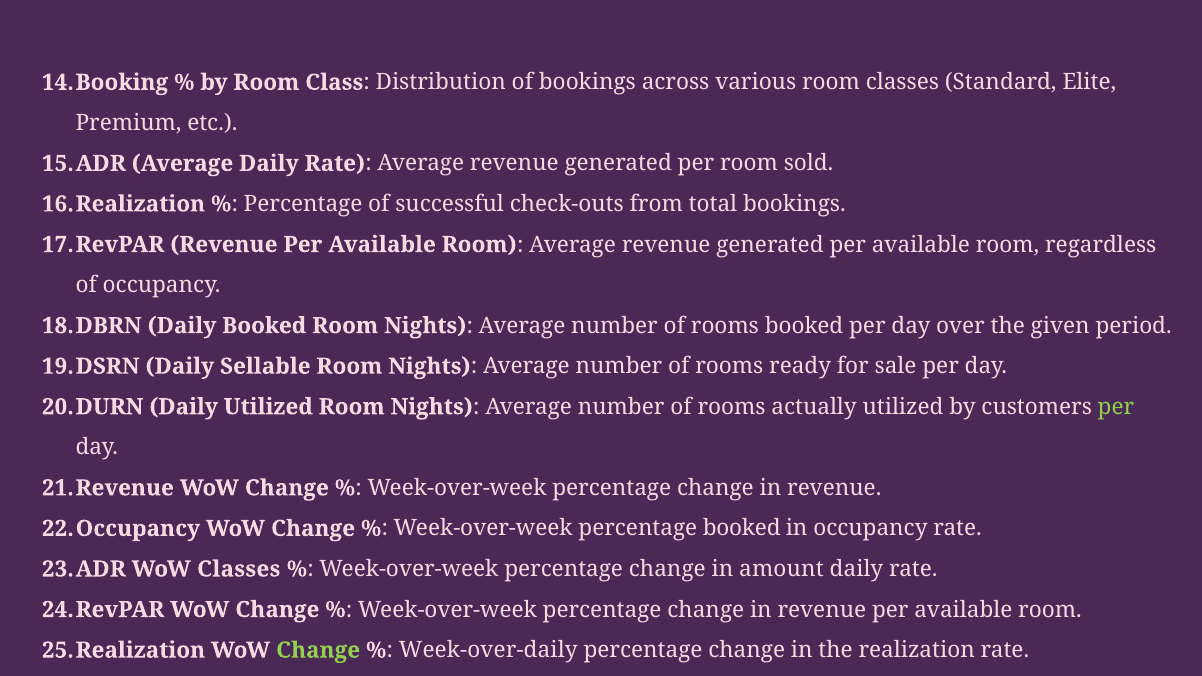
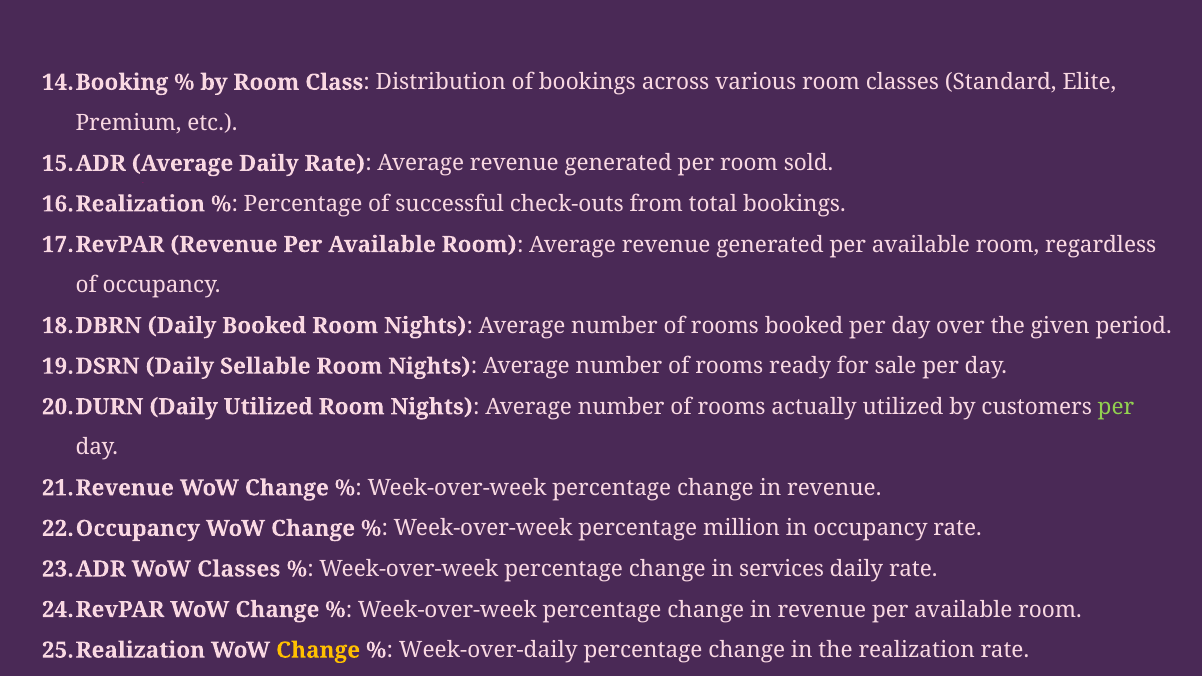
percentage booked: booked -> million
amount: amount -> services
Change at (318, 650) colour: light green -> yellow
